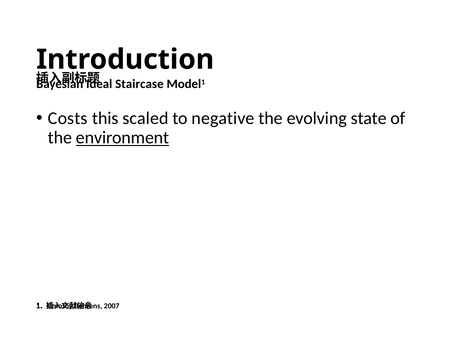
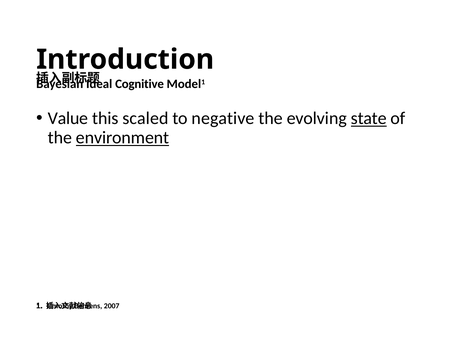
Staircase: Staircase -> Cognitive
Costs: Costs -> Value
state underline: none -> present
